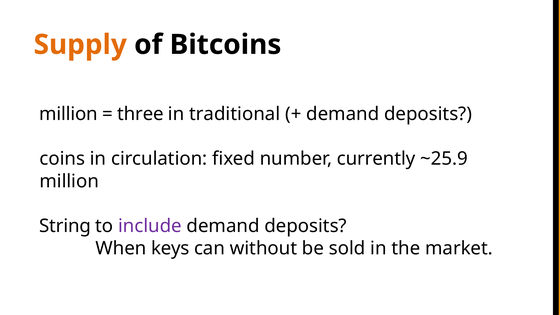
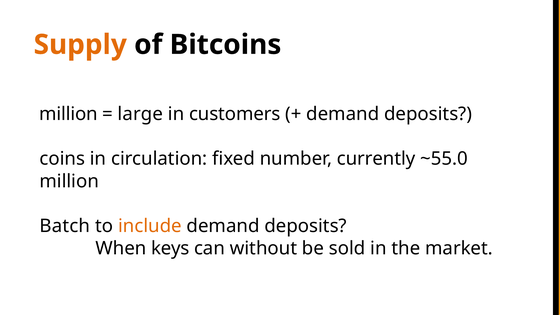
three: three -> large
traditional: traditional -> customers
~25.9: ~25.9 -> ~55.0
String: String -> Batch
include colour: purple -> orange
